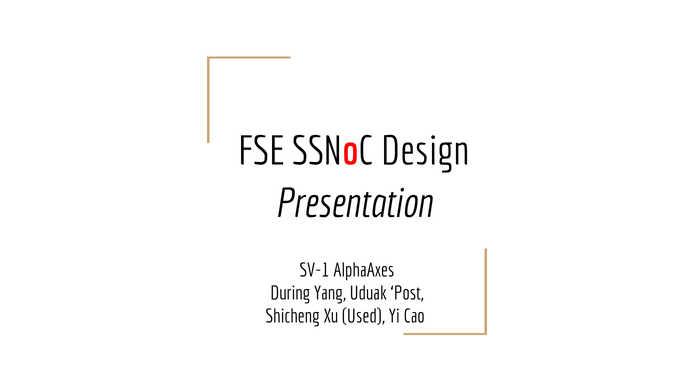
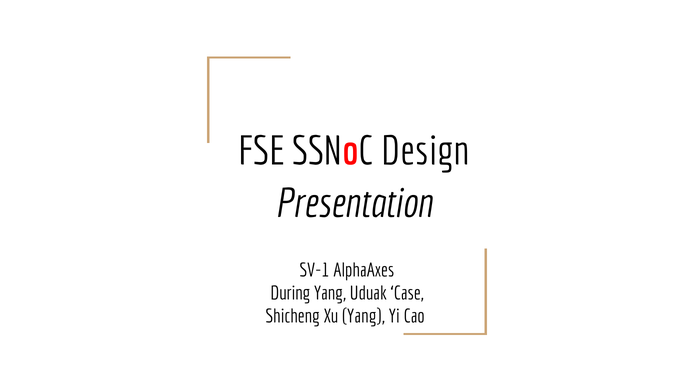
Post: Post -> Case
Xu Used: Used -> Yang
